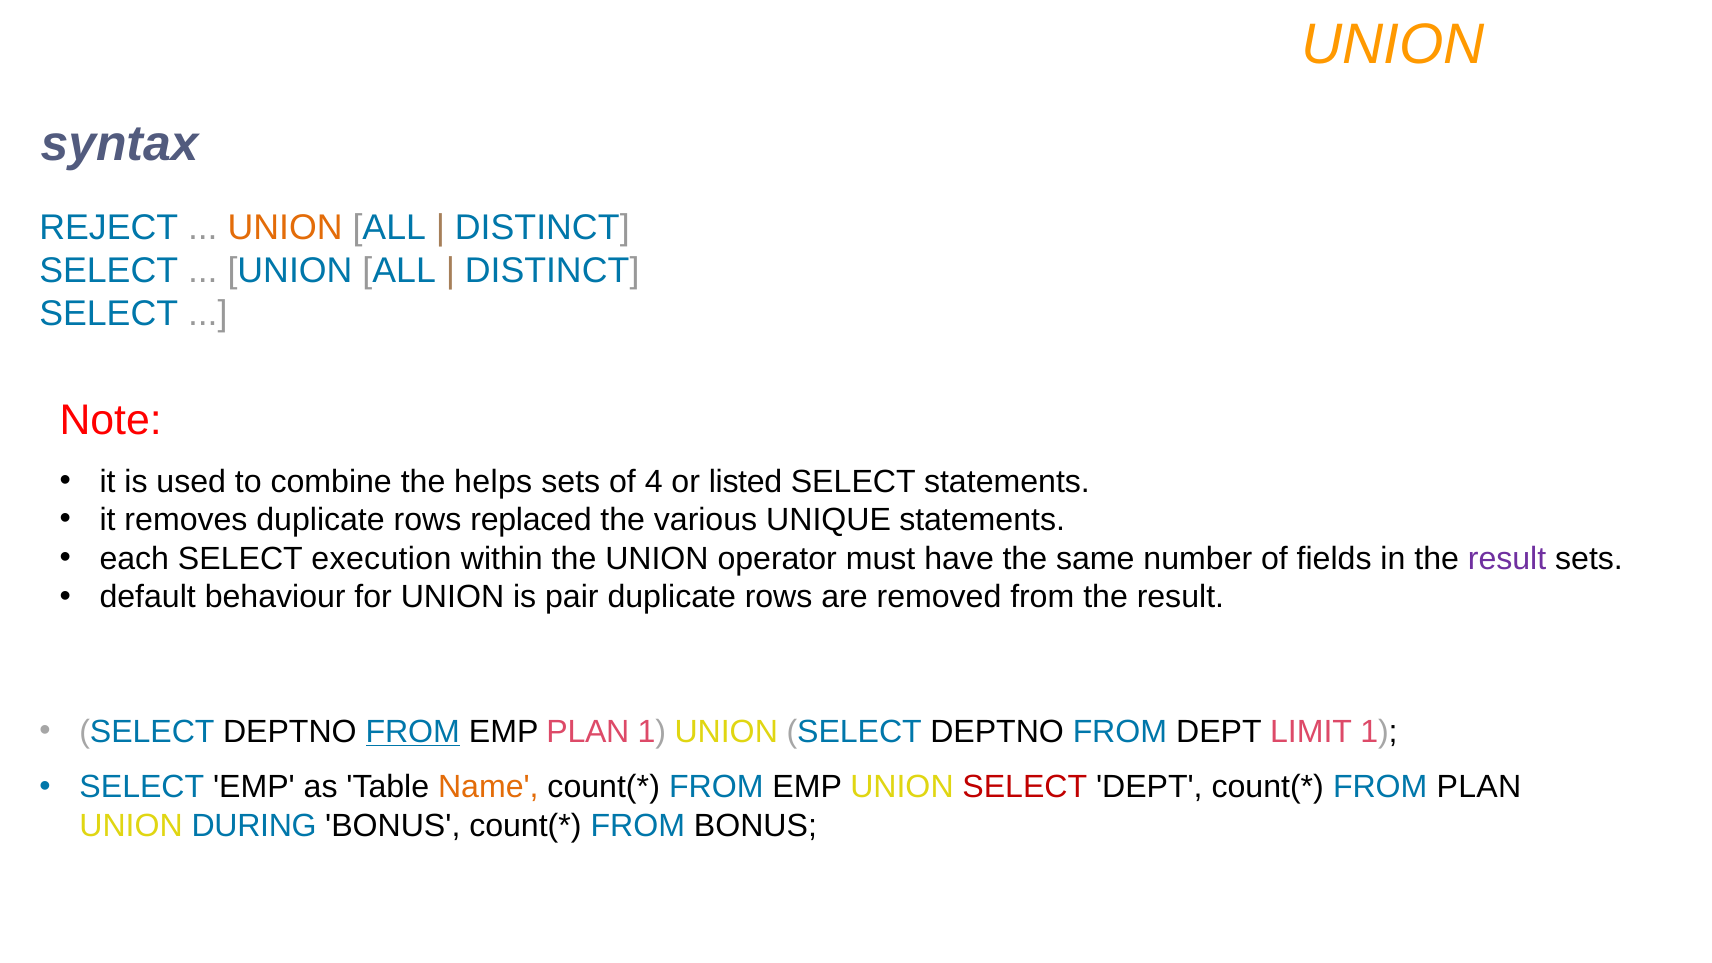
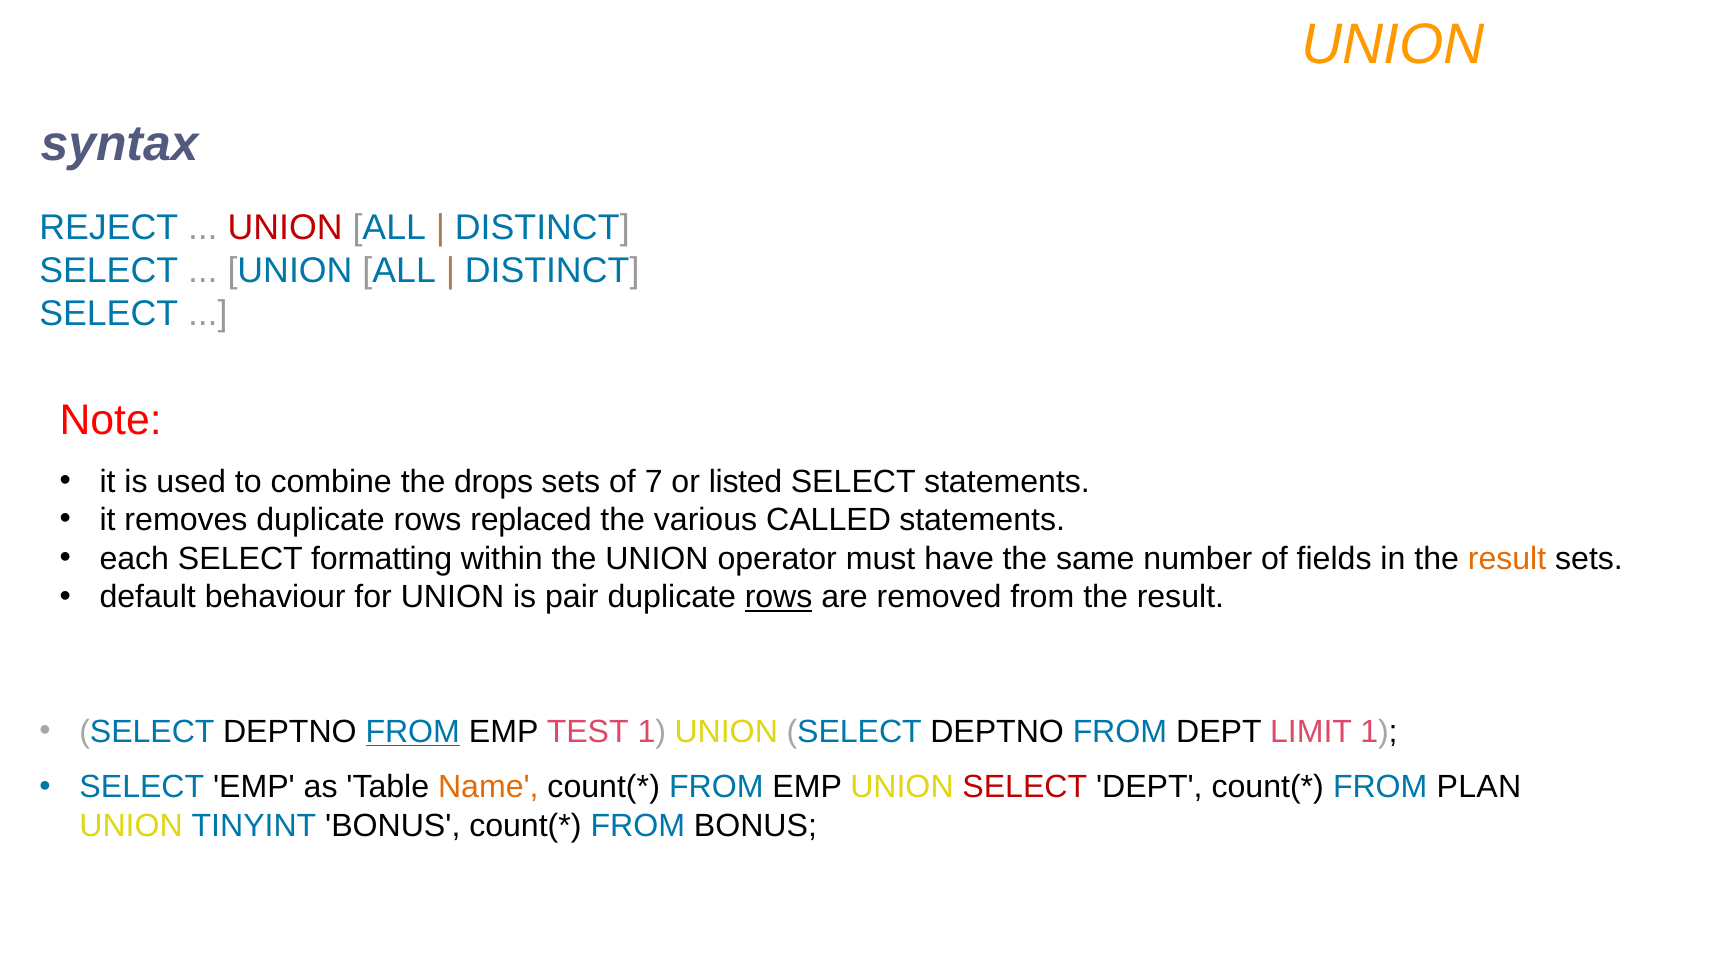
UNION at (285, 228) colour: orange -> red
helps: helps -> drops
4: 4 -> 7
UNIQUE: UNIQUE -> CALLED
execution: execution -> formatting
result at (1507, 559) colour: purple -> orange
rows at (779, 597) underline: none -> present
EMP PLAN: PLAN -> TEST
DURING: DURING -> TINYINT
